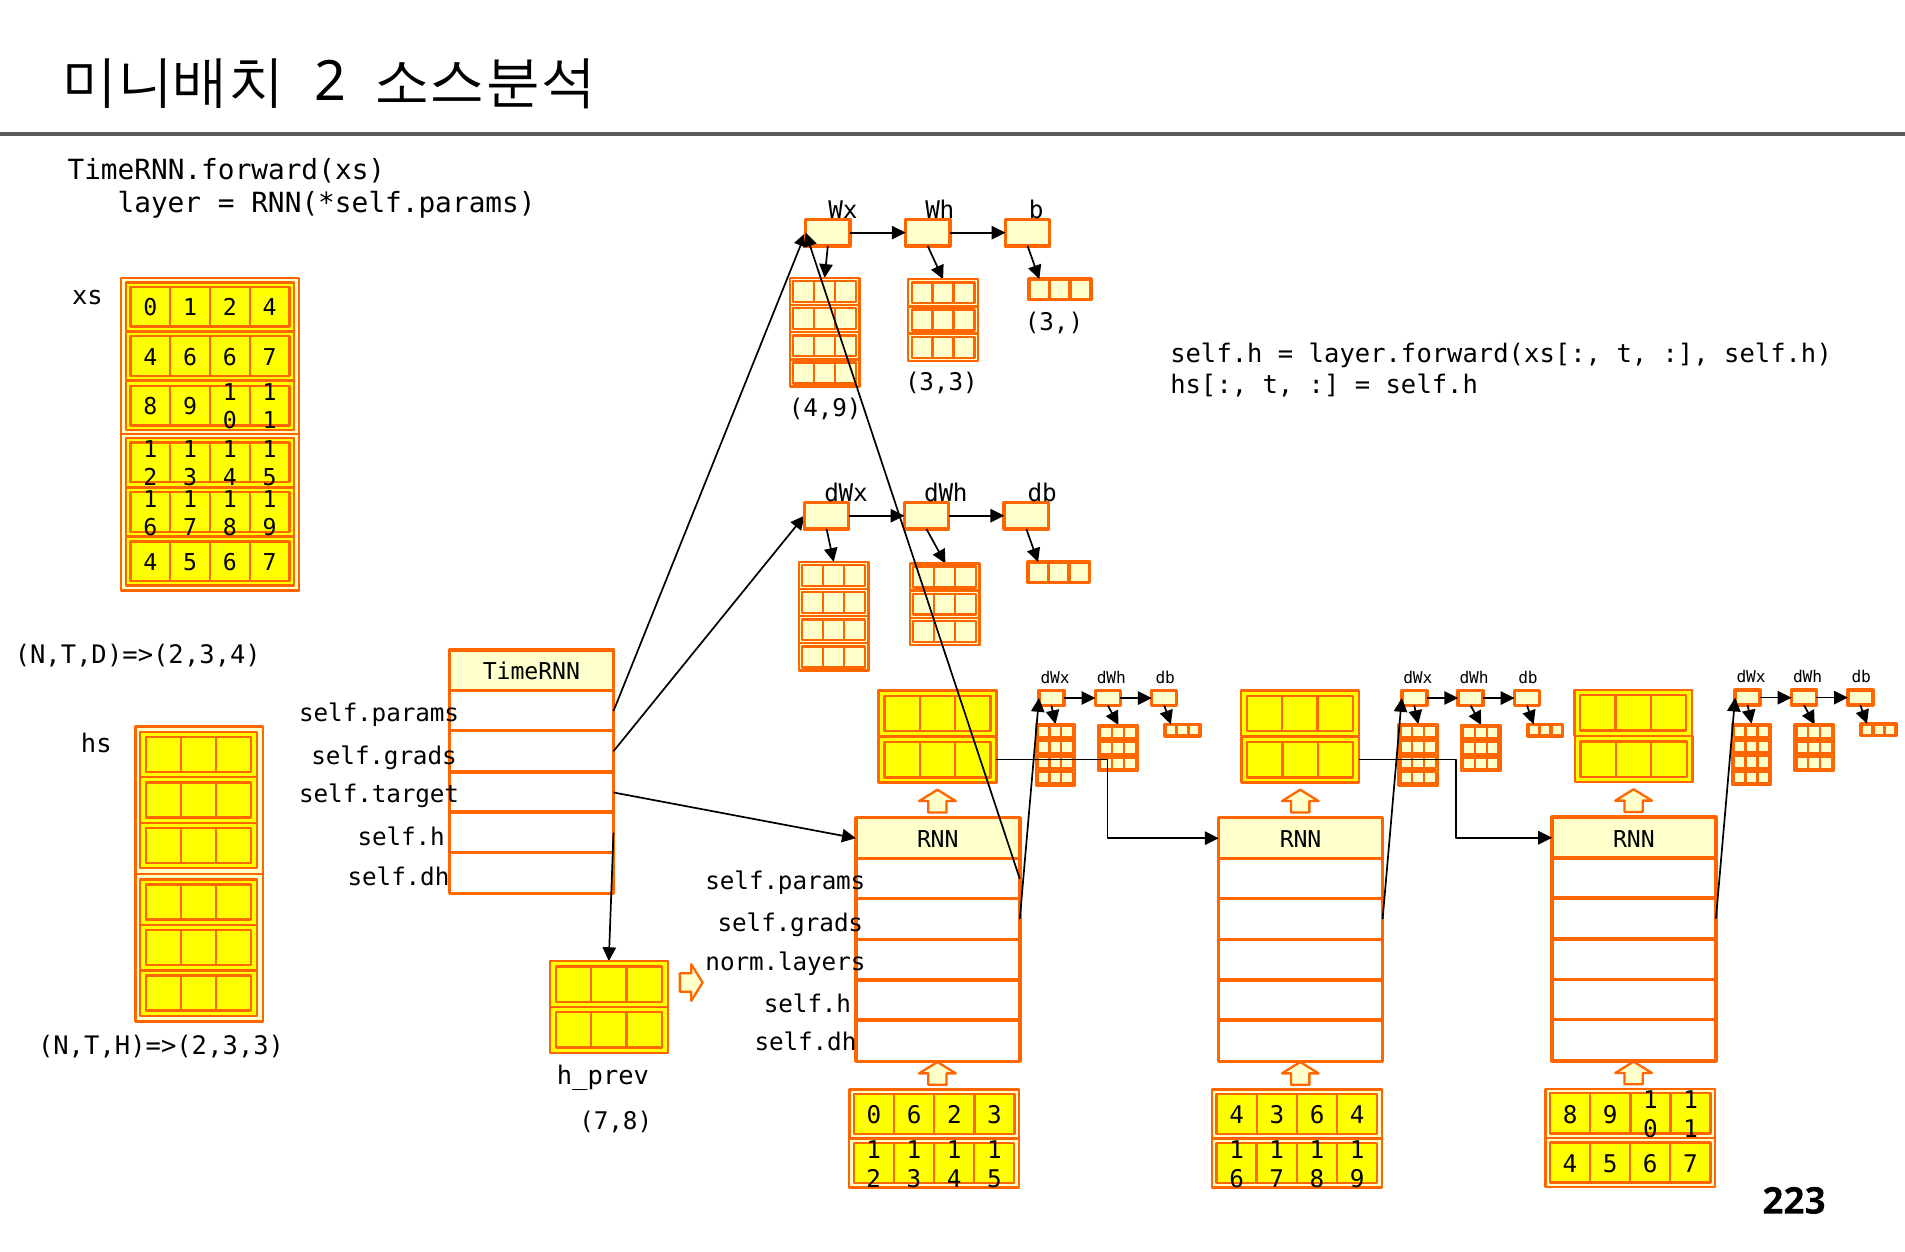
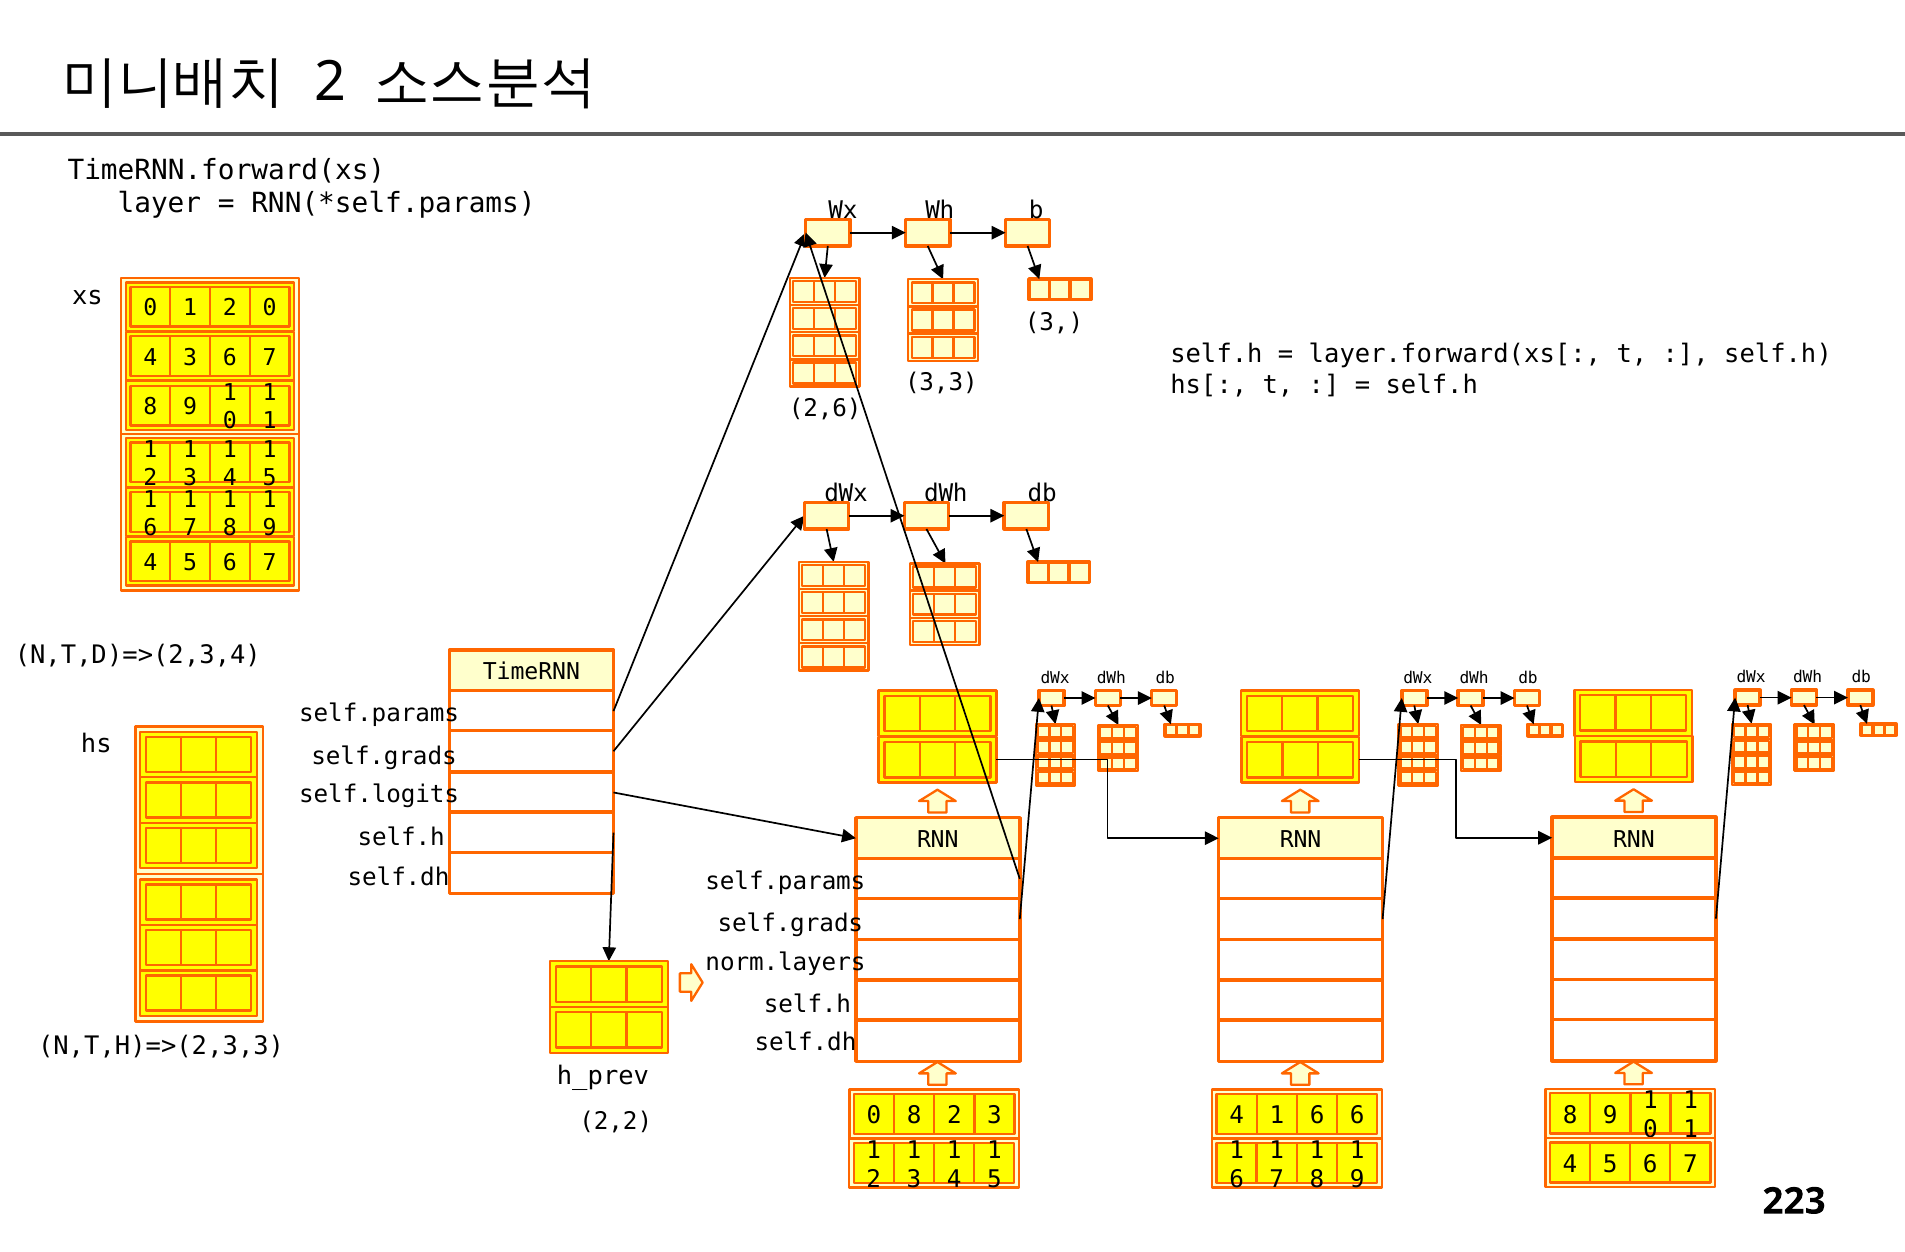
2 4: 4 -> 0
4 6: 6 -> 3
4,9: 4,9 -> 2,6
self.target: self.target -> self.logits
3 at (1277, 1115): 3 -> 1
6 4: 4 -> 6
7,8: 7,8 -> 2,2
0 6: 6 -> 8
